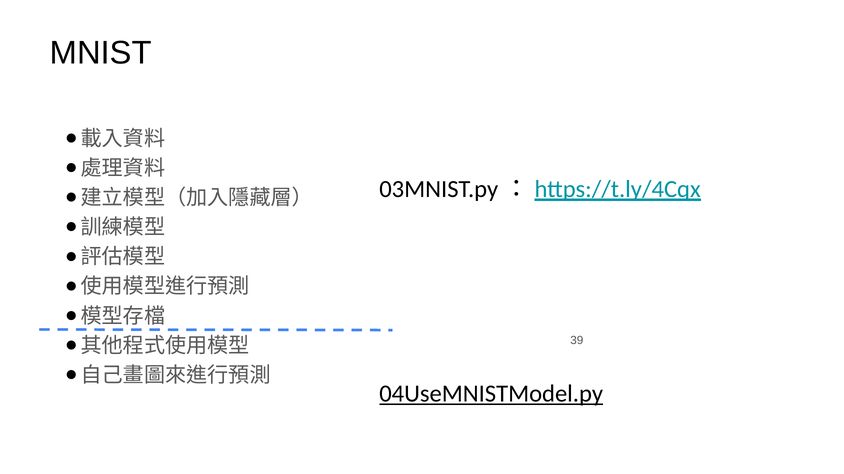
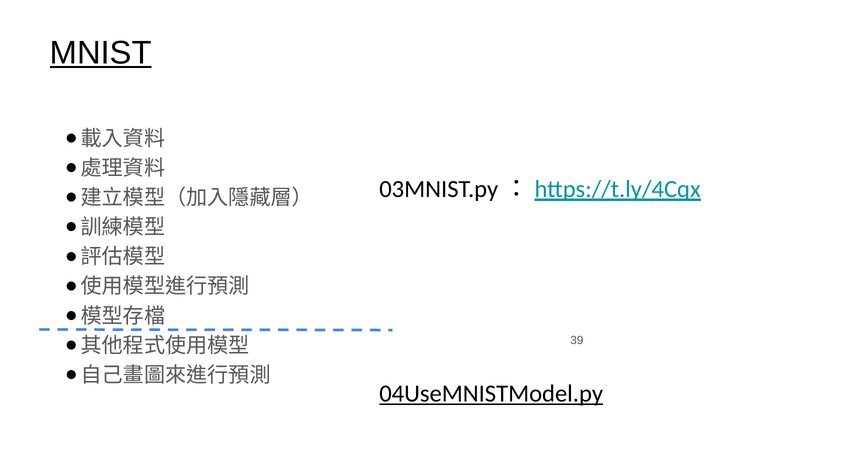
MNIST underline: none -> present
